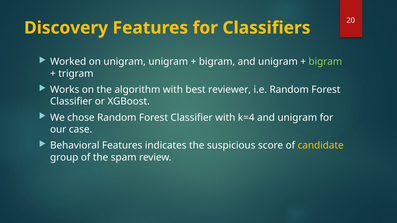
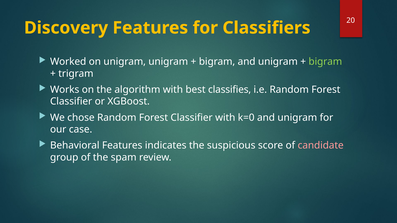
reviewer: reviewer -> classifies
k=4: k=4 -> k=0
candidate colour: yellow -> pink
